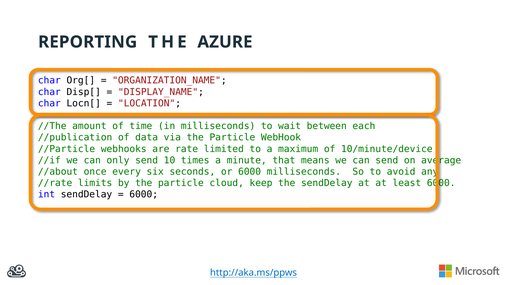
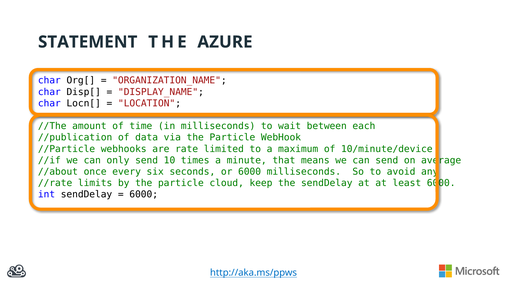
REPORTING: REPORTING -> STATEMENT
